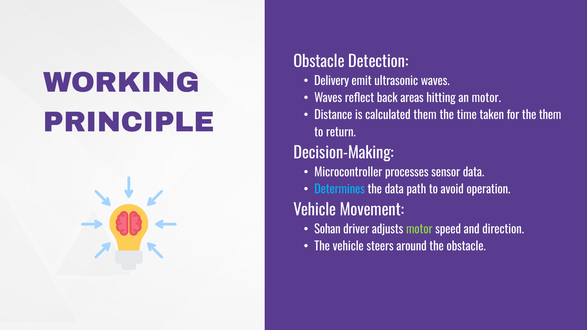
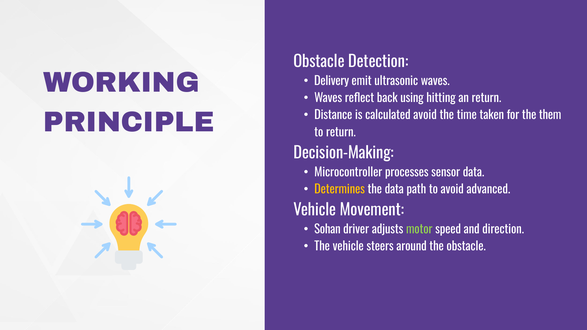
areas: areas -> using
an motor: motor -> return
calculated them: them -> avoid
Determines colour: light blue -> yellow
operation: operation -> advanced
